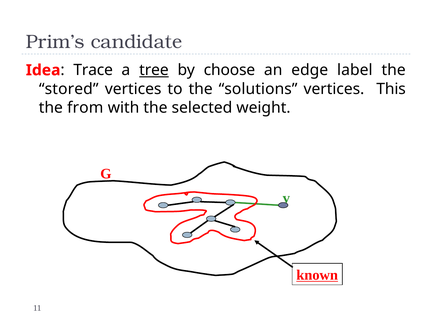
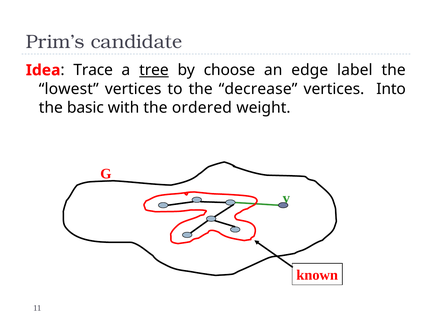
stored: stored -> lowest
solutions: solutions -> decrease
This: This -> Into
from: from -> basic
selected: selected -> ordered
known underline: present -> none
